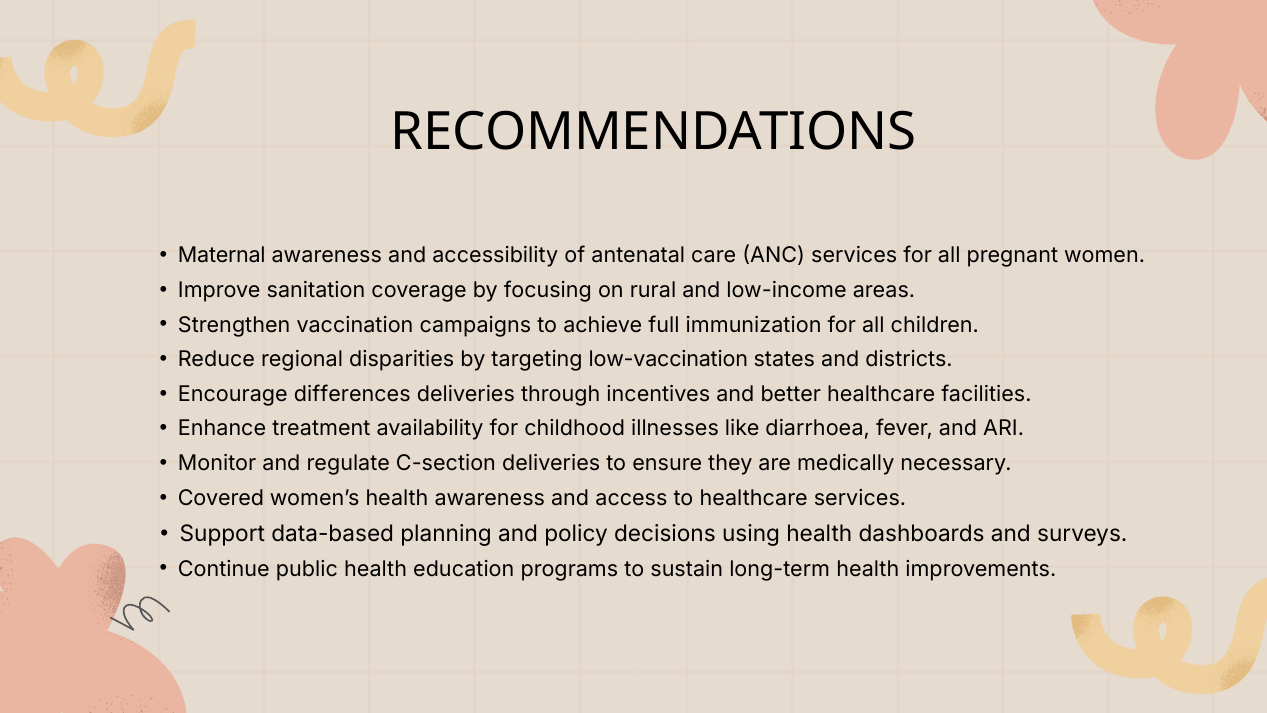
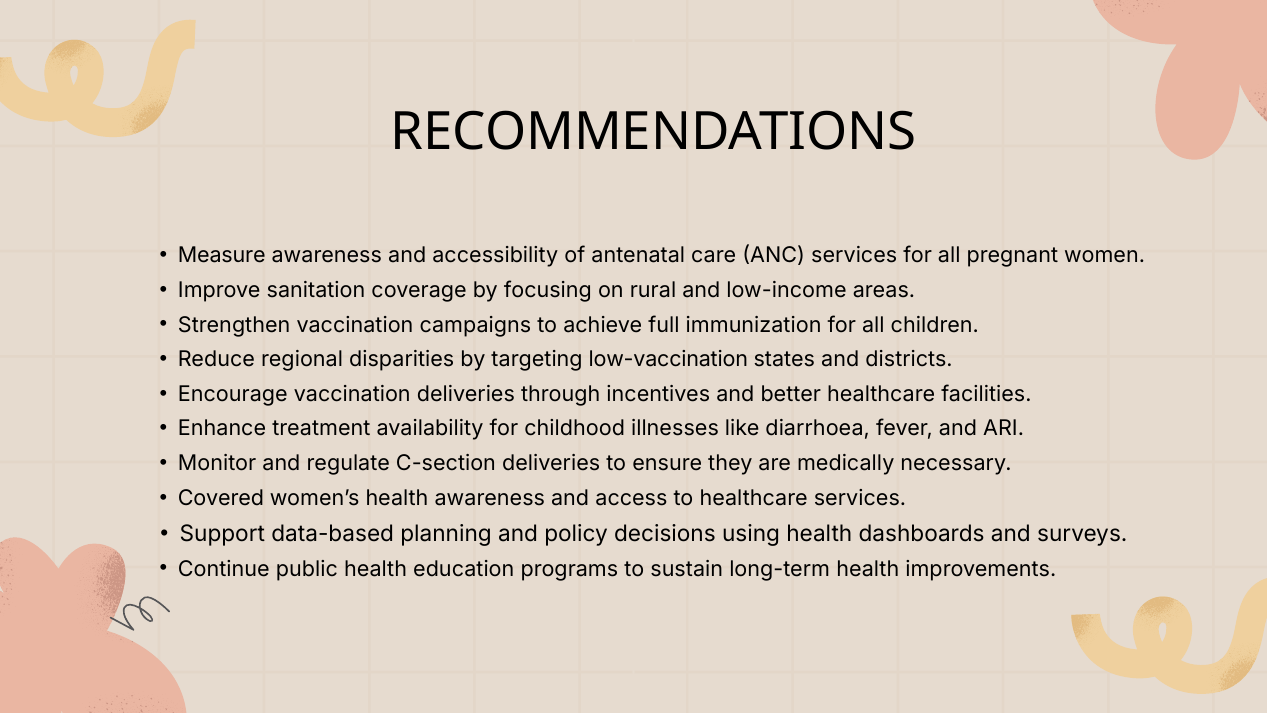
Maternal: Maternal -> Measure
Encourage differences: differences -> vaccination
